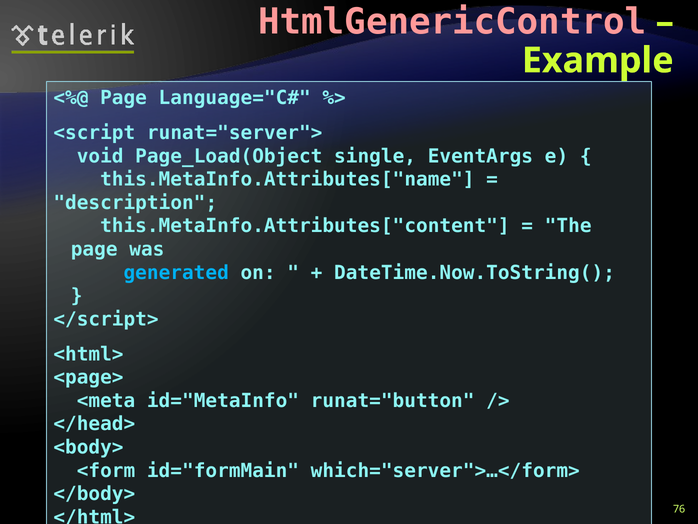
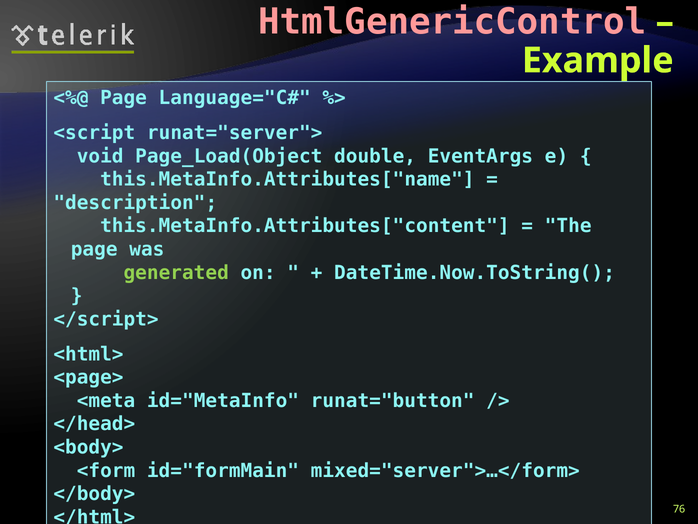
single: single -> double
generated colour: light blue -> light green
which="server">…</form>: which="server">…</form> -> mixed="server">…</form>
